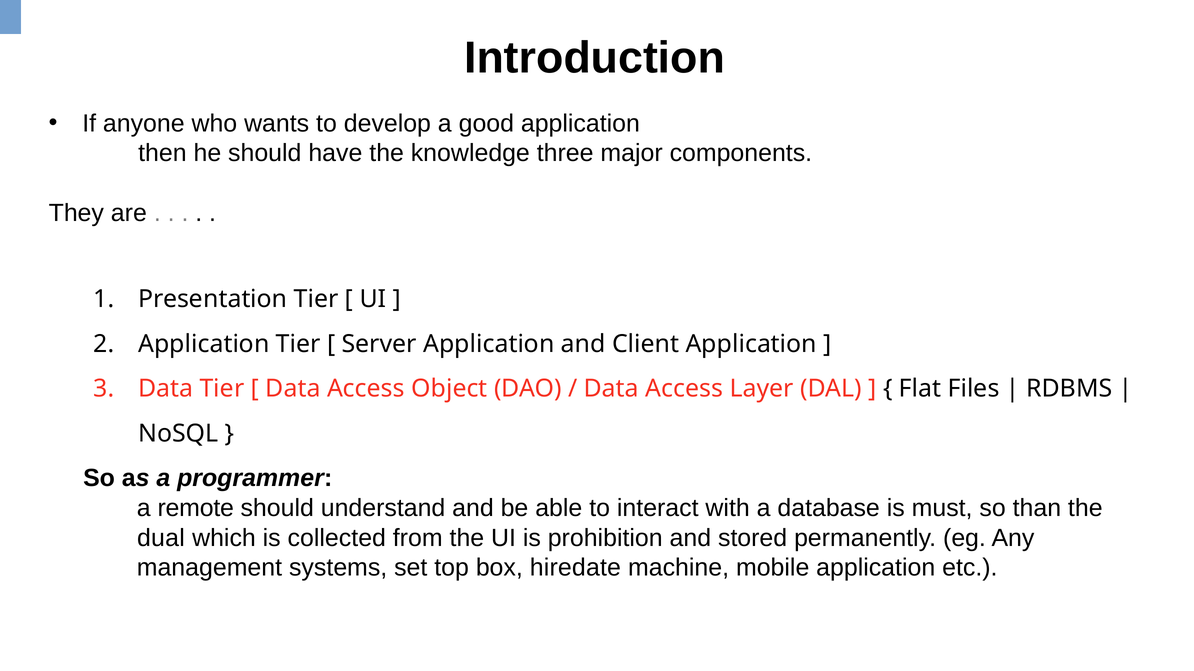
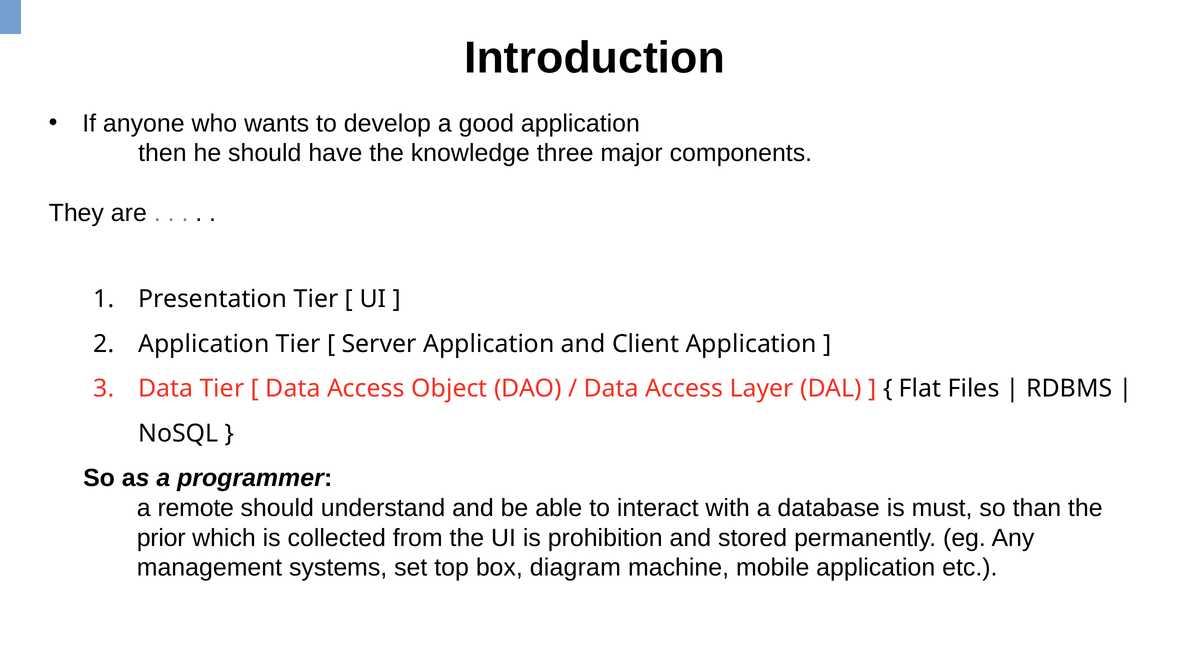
dual: dual -> prior
hiredate: hiredate -> diagram
